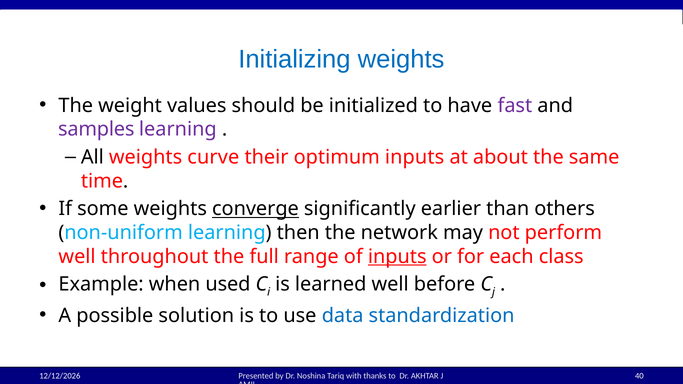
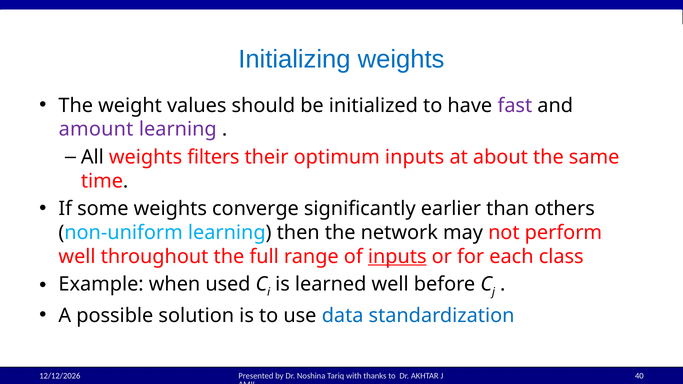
samples: samples -> amount
curve: curve -> filters
converge underline: present -> none
